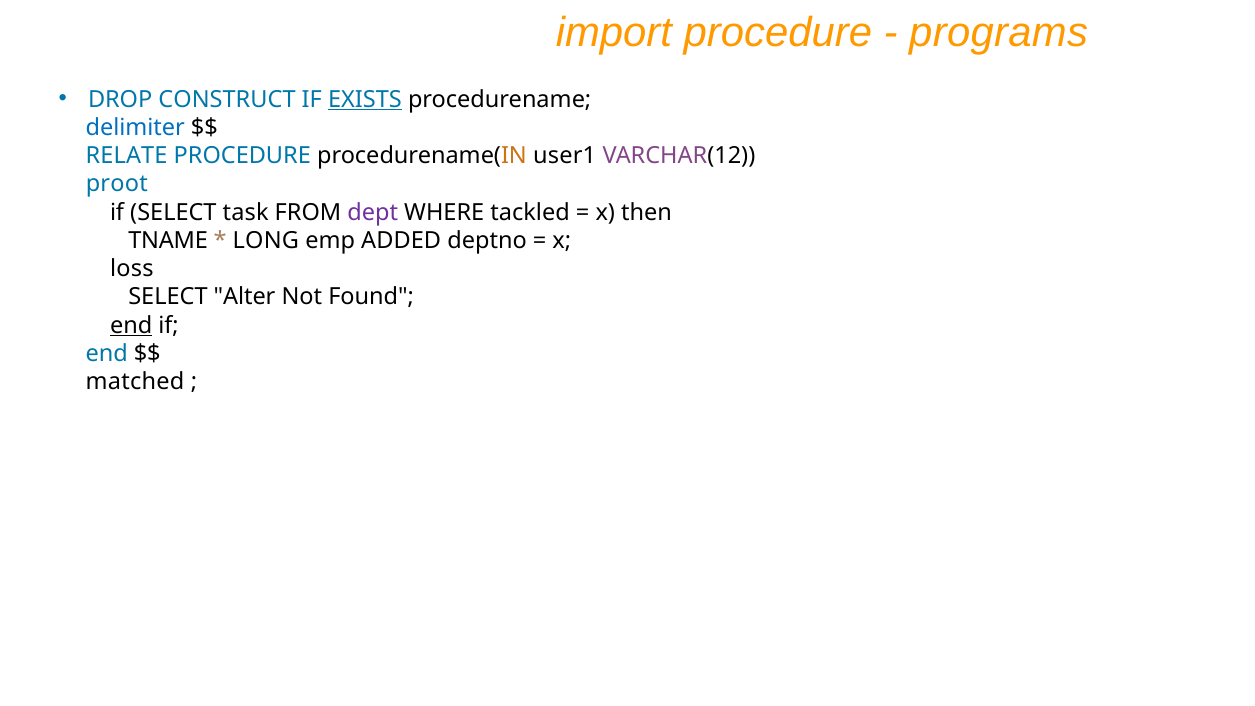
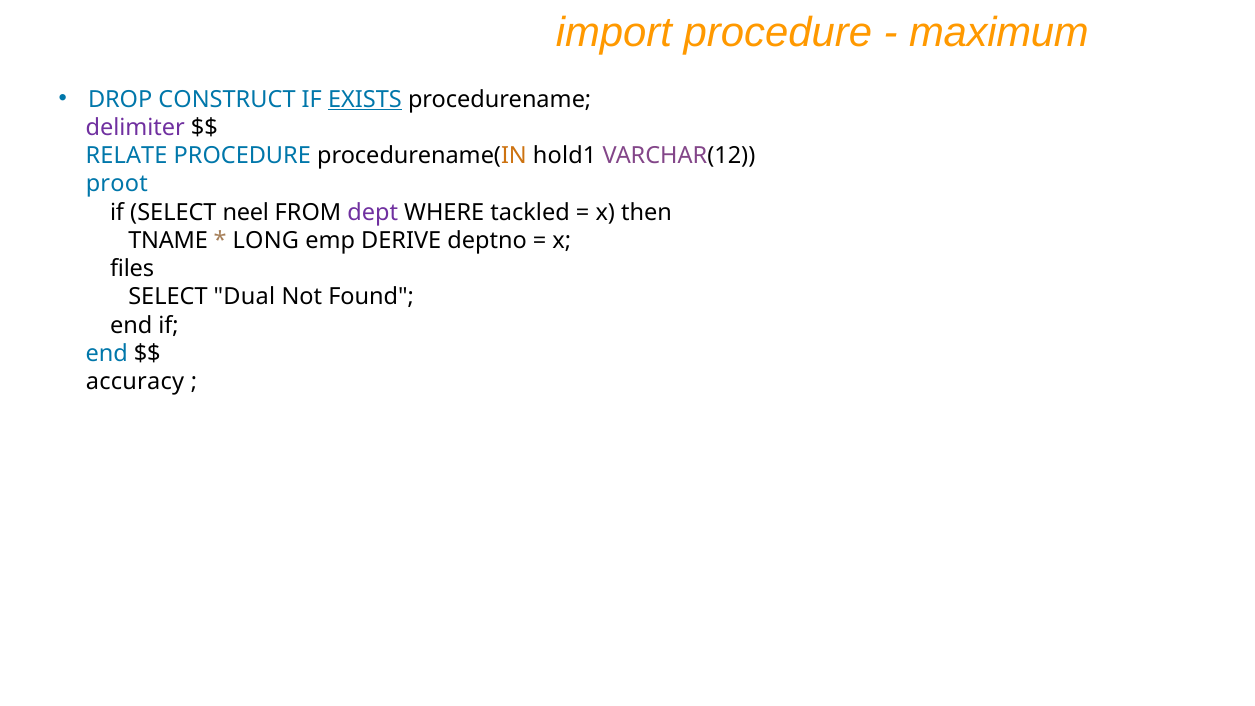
programs: programs -> maximum
delimiter colour: blue -> purple
user1: user1 -> hold1
task: task -> neel
ADDED: ADDED -> DERIVE
loss: loss -> files
Alter: Alter -> Dual
end at (131, 325) underline: present -> none
matched: matched -> accuracy
